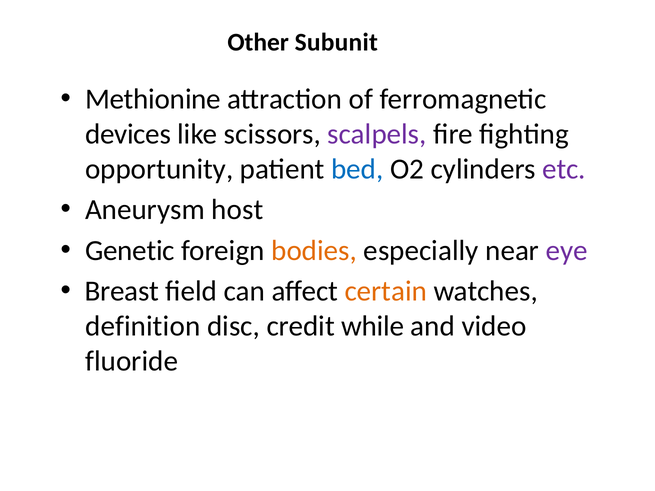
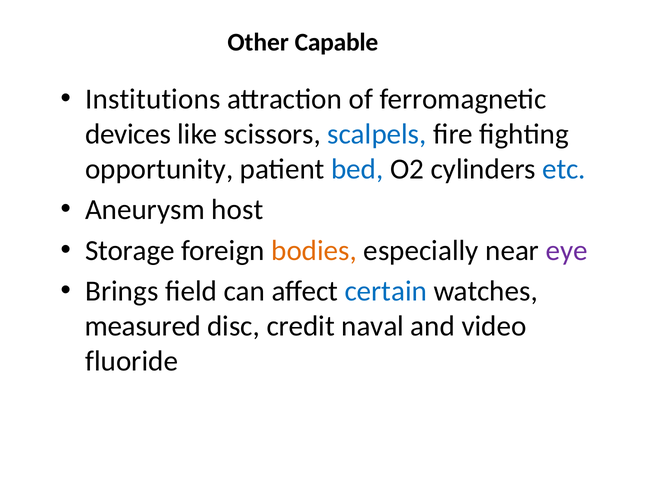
Subunit: Subunit -> Capable
Methionine: Methionine -> Institutions
scalpels colour: purple -> blue
etc colour: purple -> blue
Genetic: Genetic -> Storage
Breast: Breast -> Brings
certain colour: orange -> blue
definition: definition -> measured
while: while -> naval
